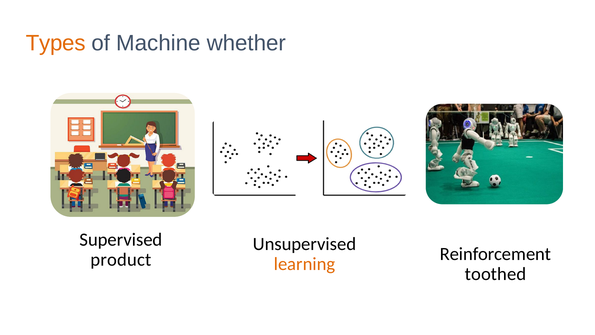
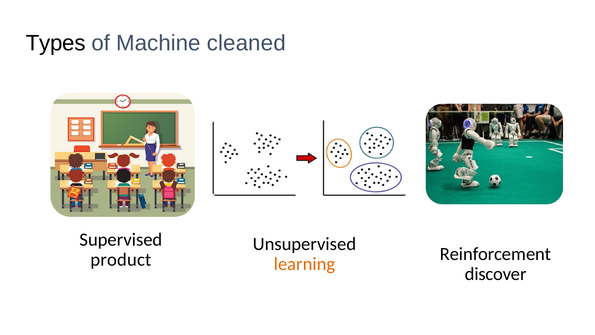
Types colour: orange -> black
whether: whether -> cleaned
toothed: toothed -> discover
